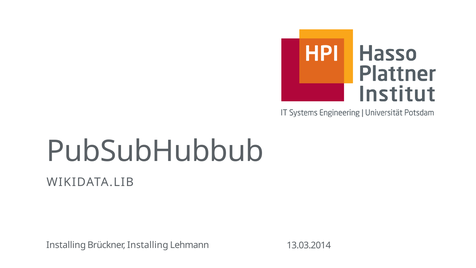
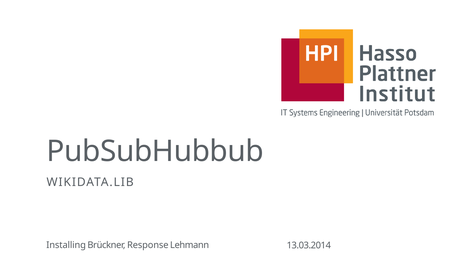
Brückner Installing: Installing -> Response
